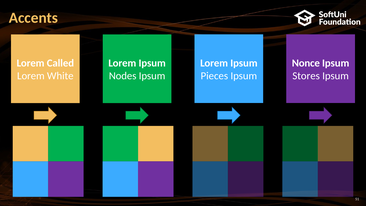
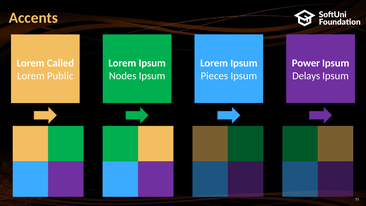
Nonce: Nonce -> Power
Stores: Stores -> Delays
White: White -> Public
